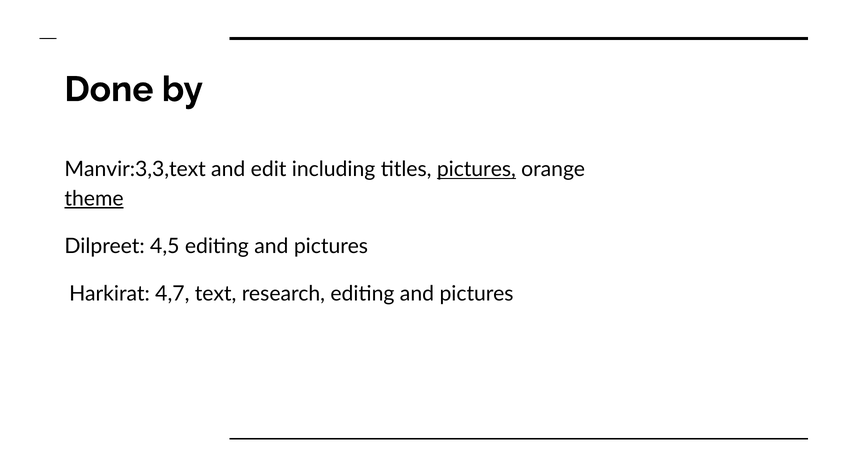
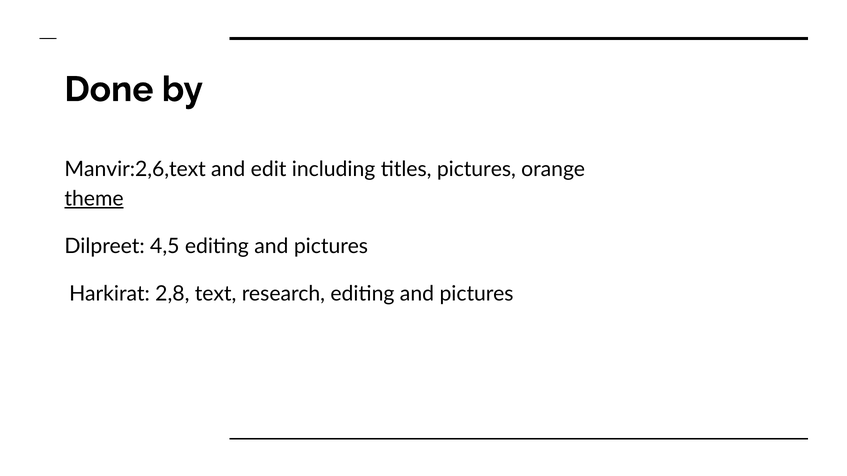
Manvir:3,3,text: Manvir:3,3,text -> Manvir:2,6,text
pictures at (476, 170) underline: present -> none
4,7: 4,7 -> 2,8
